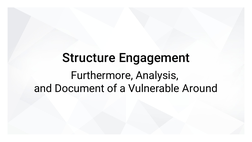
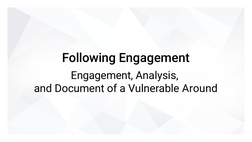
Structure: Structure -> Following
Furthermore at (102, 75): Furthermore -> Engagement
